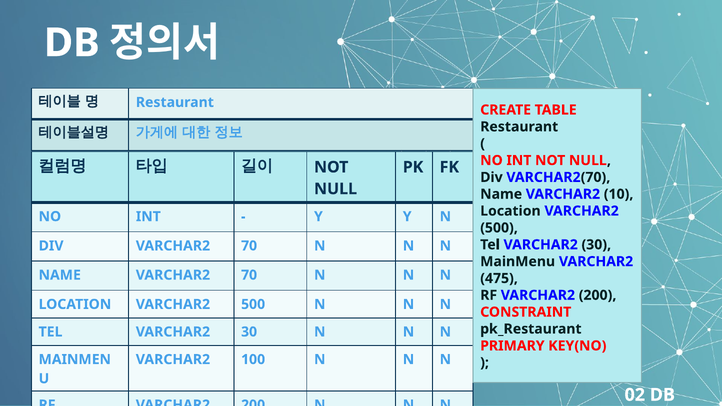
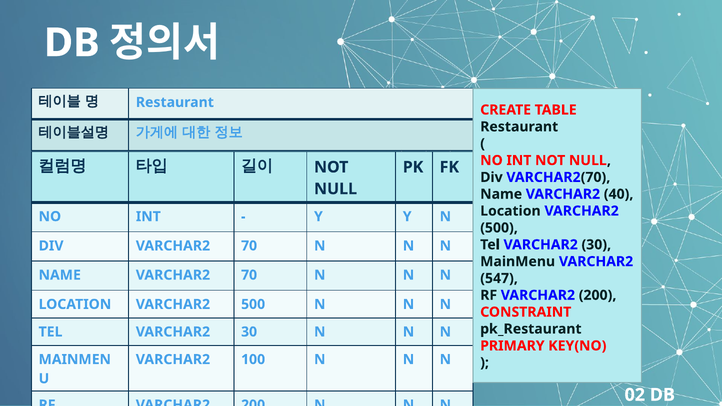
10: 10 -> 40
475: 475 -> 547
